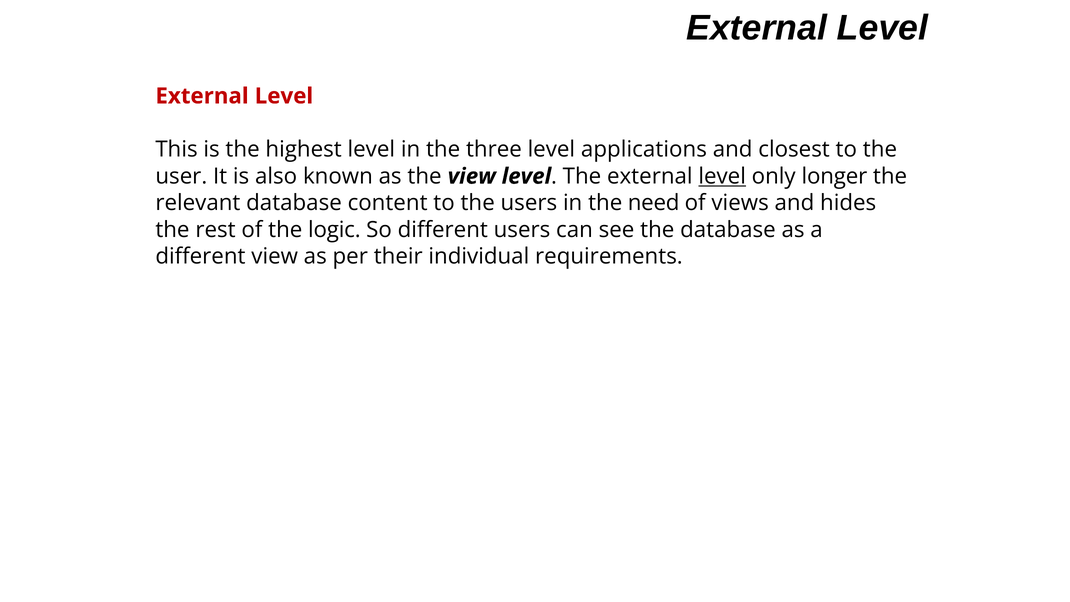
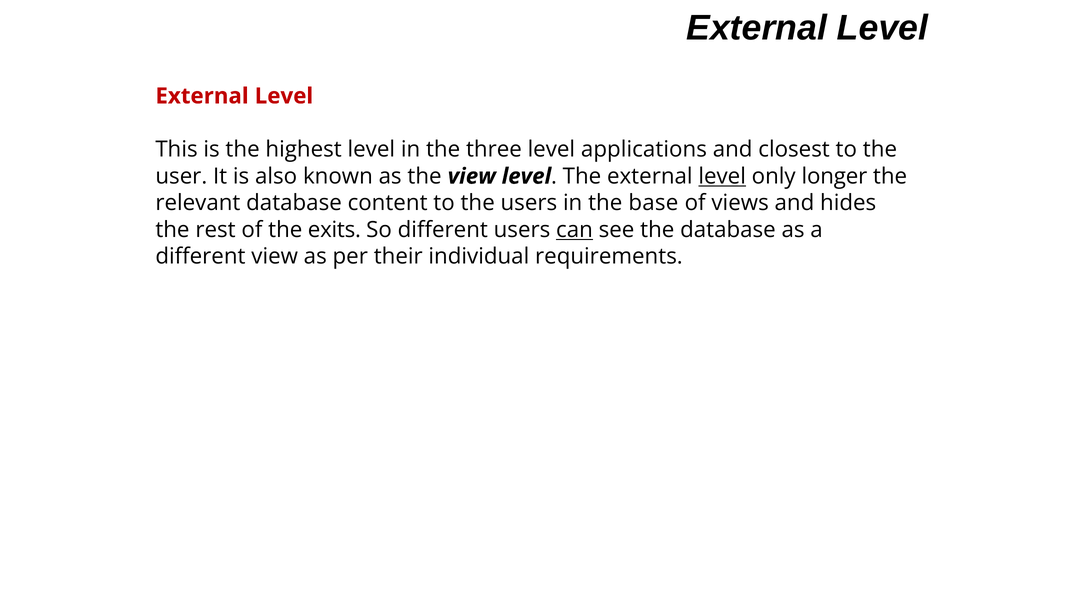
need: need -> base
logic: logic -> exits
can underline: none -> present
